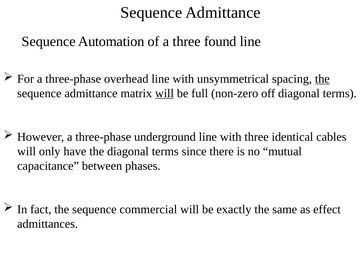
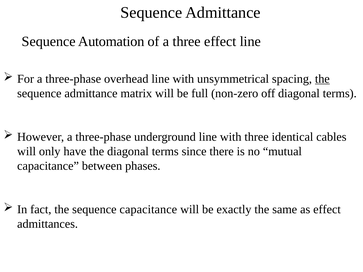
three found: found -> effect
will at (164, 93) underline: present -> none
sequence commercial: commercial -> capacitance
